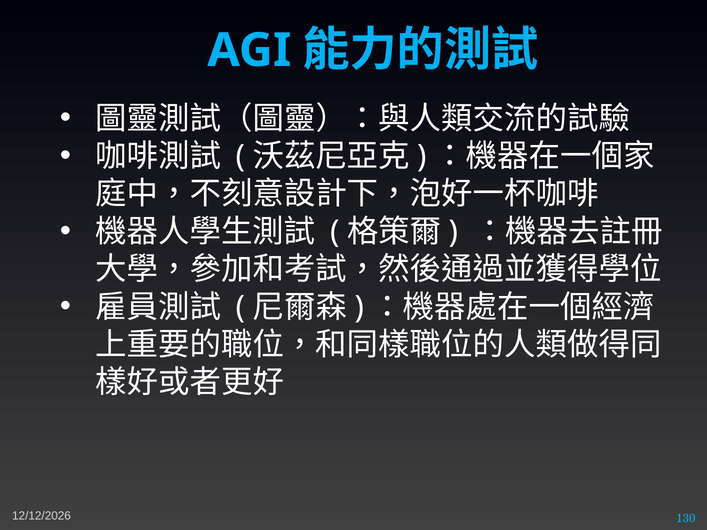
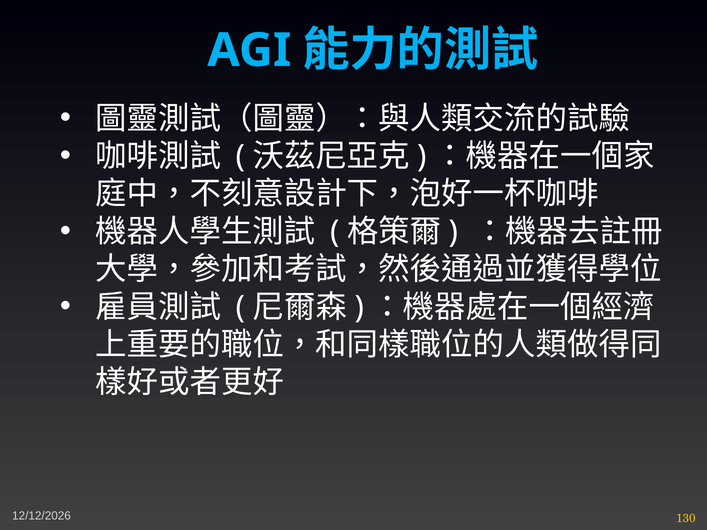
130 colour: light blue -> yellow
